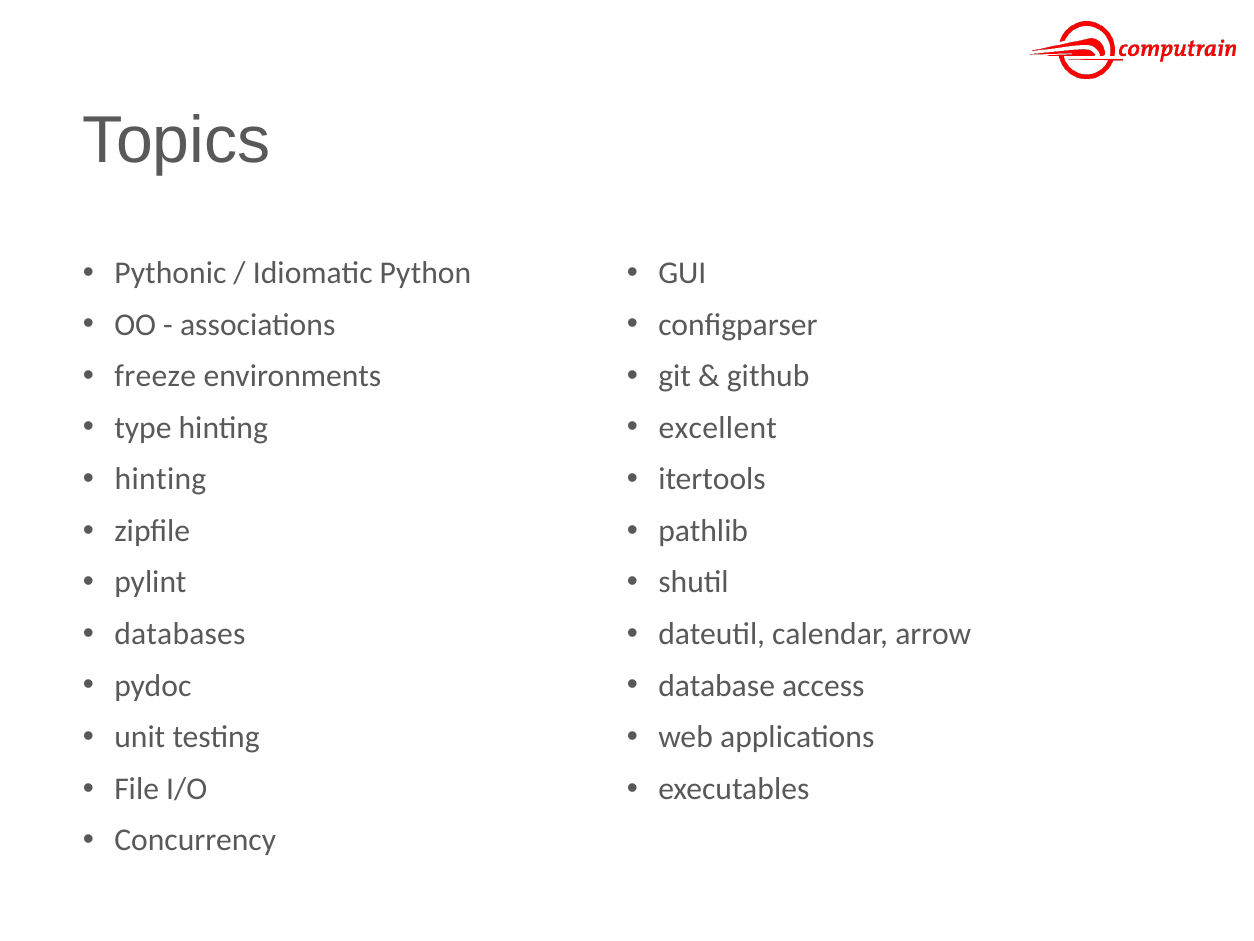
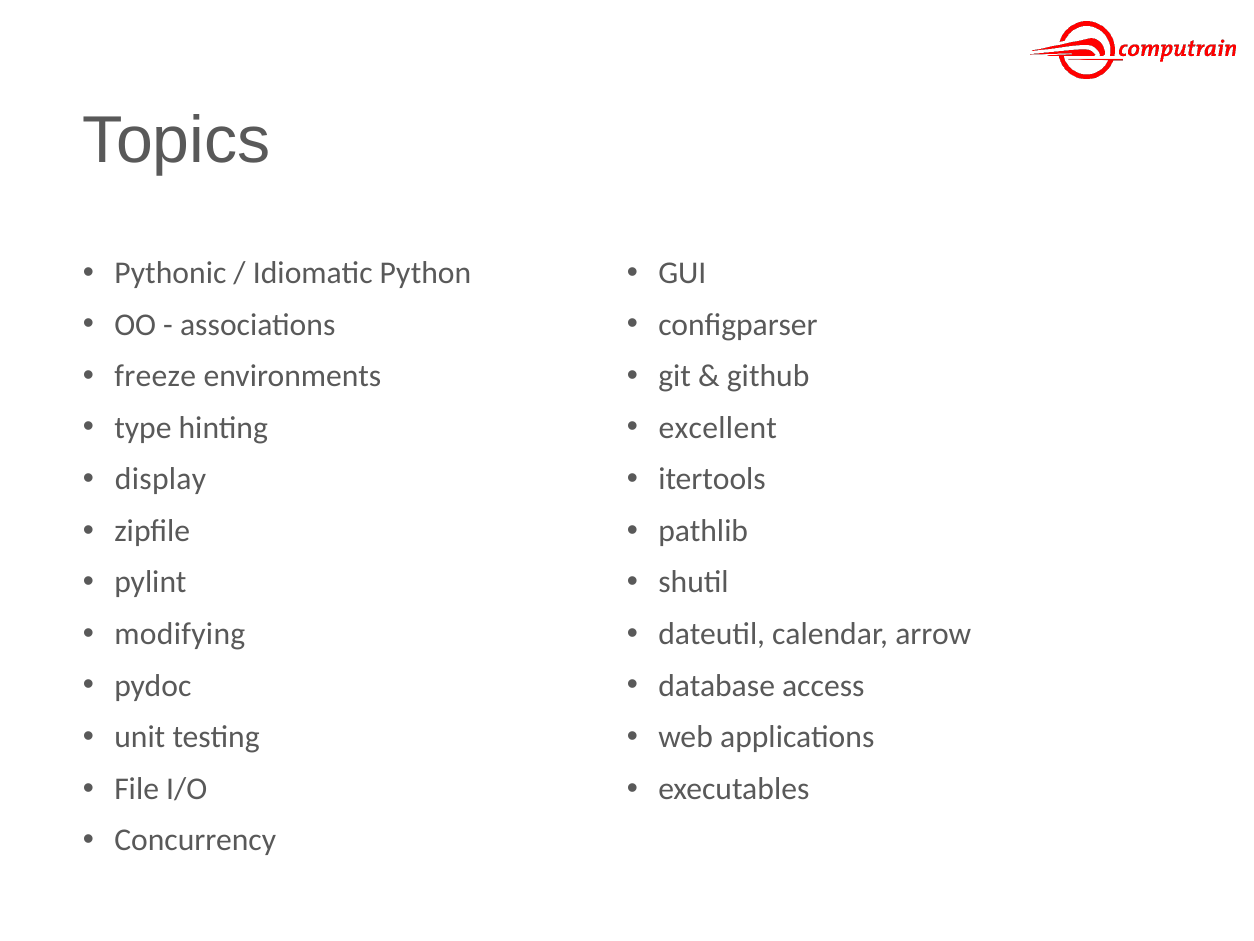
hinting at (161, 479): hinting -> display
databases: databases -> modifying
